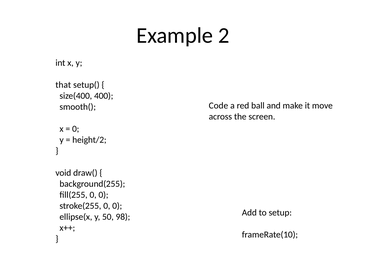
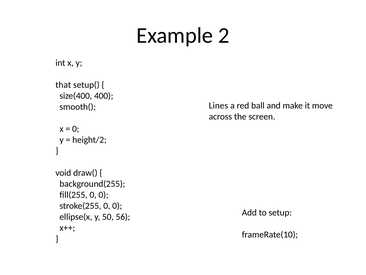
Code: Code -> Lines
98: 98 -> 56
